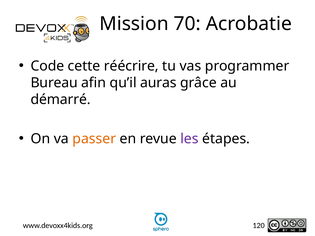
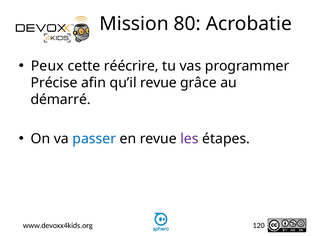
70: 70 -> 80
Code: Code -> Peux
Bureau: Bureau -> Précise
qu’il auras: auras -> revue
passer colour: orange -> blue
